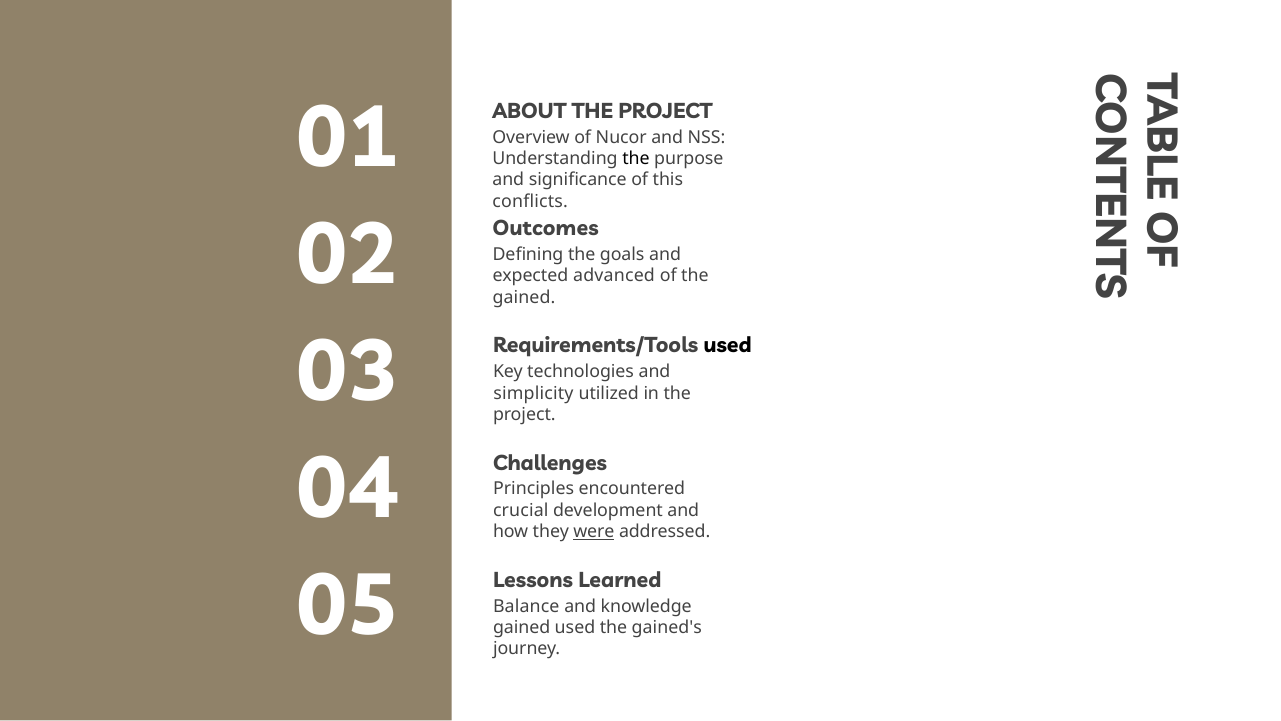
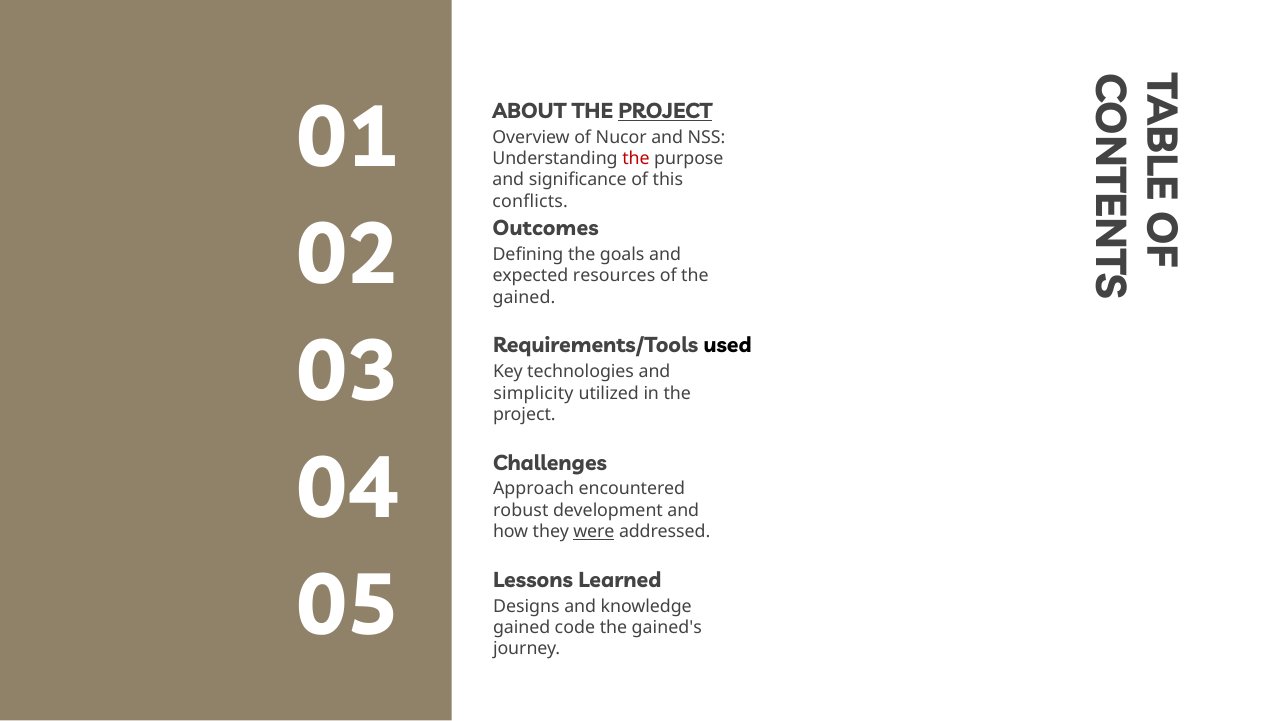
PROJECT at (665, 111) underline: none -> present
the at (636, 159) colour: black -> red
advanced: advanced -> resources
Principles: Principles -> Approach
crucial: crucial -> robust
Balance: Balance -> Designs
gained used: used -> code
